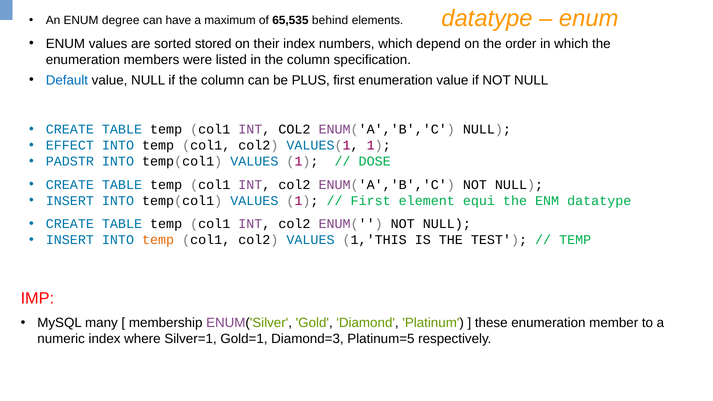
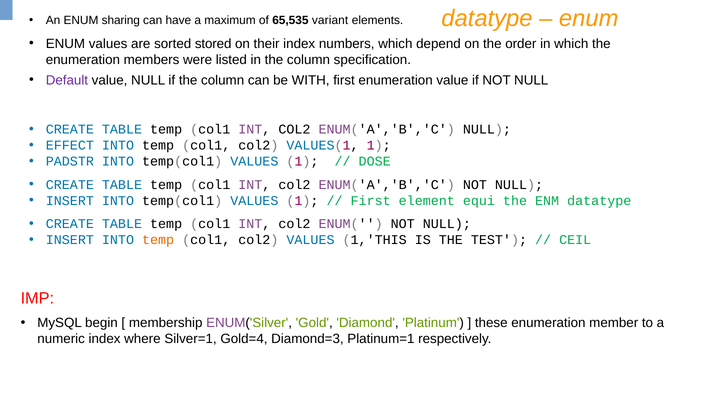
degree: degree -> sharing
behind: behind -> variant
Default colour: blue -> purple
PLUS: PLUS -> WITH
TEMP at (575, 240): TEMP -> CEIL
many: many -> begin
Gold=1: Gold=1 -> Gold=4
Platinum=5: Platinum=5 -> Platinum=1
